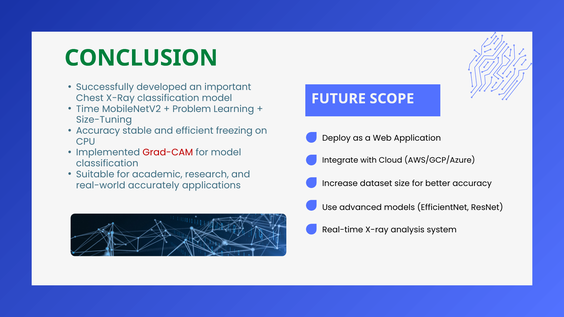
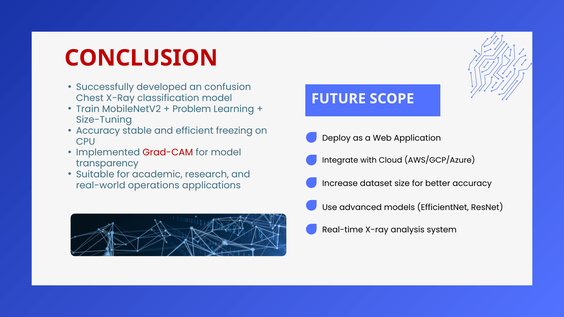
CONCLUSION colour: green -> red
important: important -> confusion
Time: Time -> Train
classification at (107, 164): classification -> transparency
accurately: accurately -> operations
